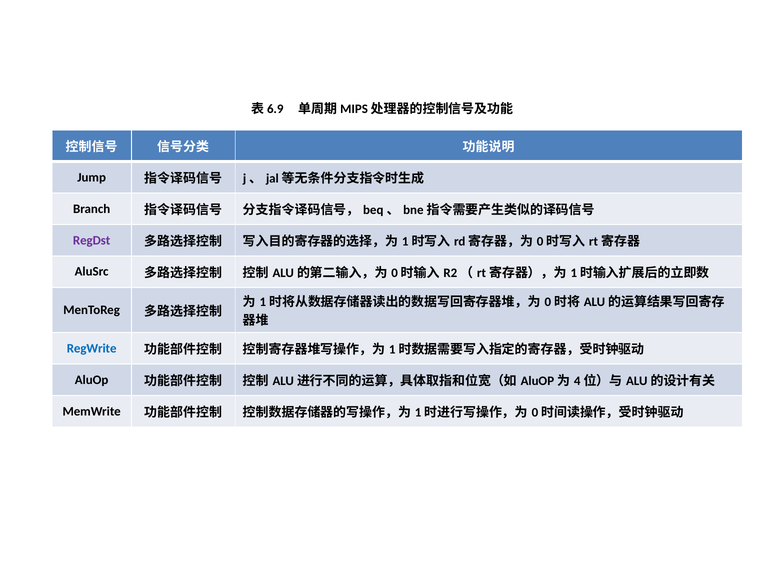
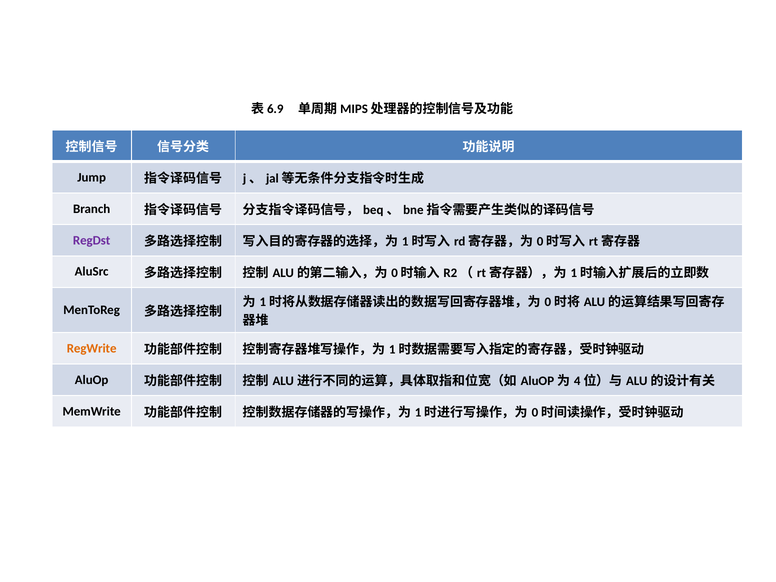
RegWrite colour: blue -> orange
